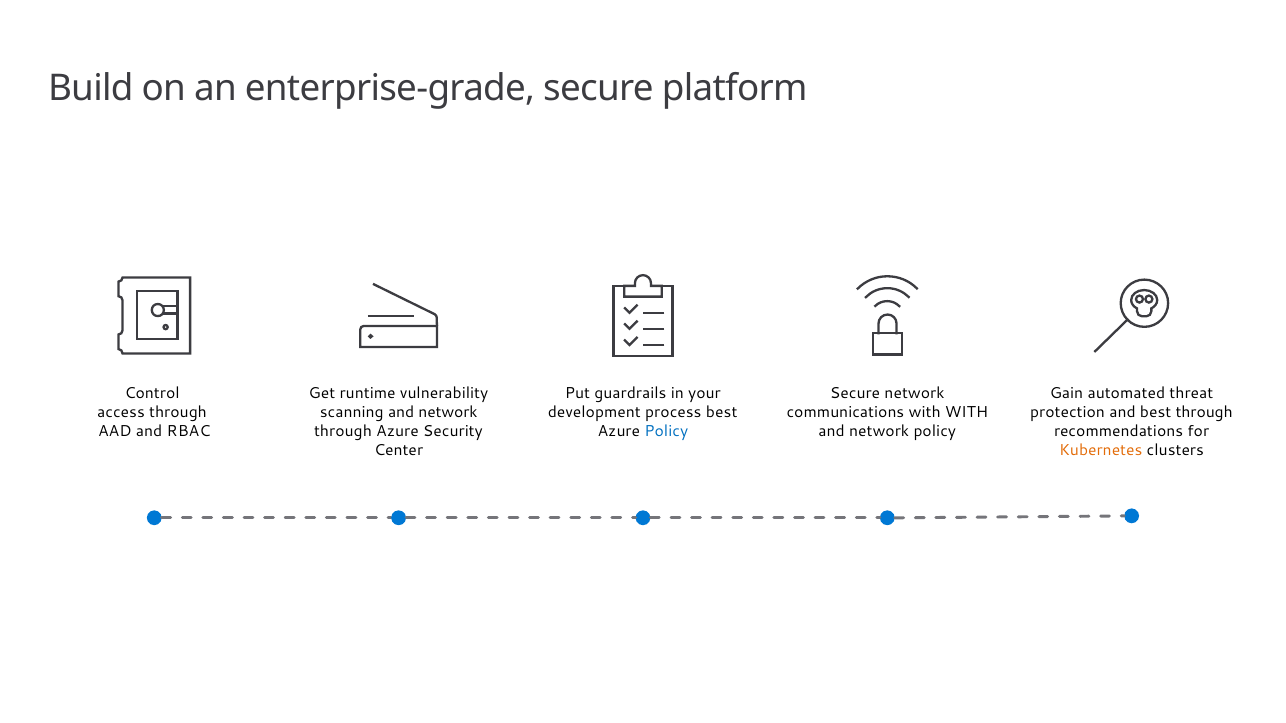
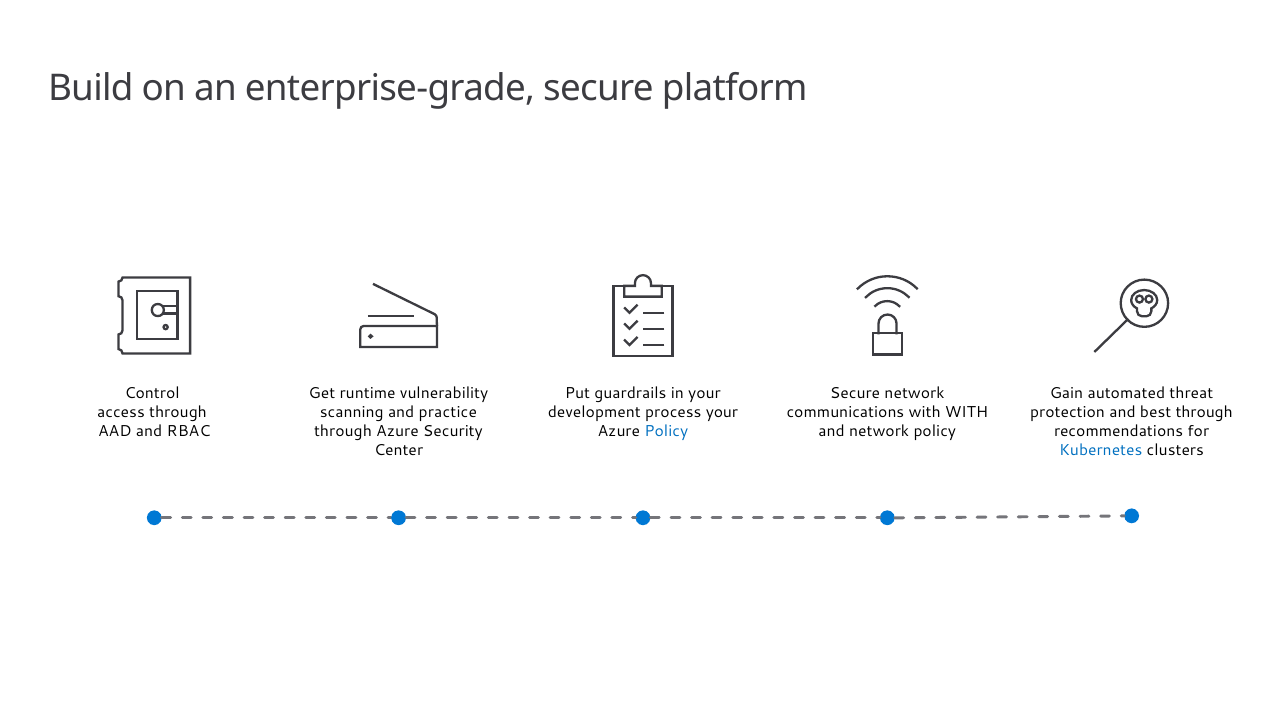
scanning and network: network -> practice
process best: best -> your
Kubernetes colour: orange -> blue
